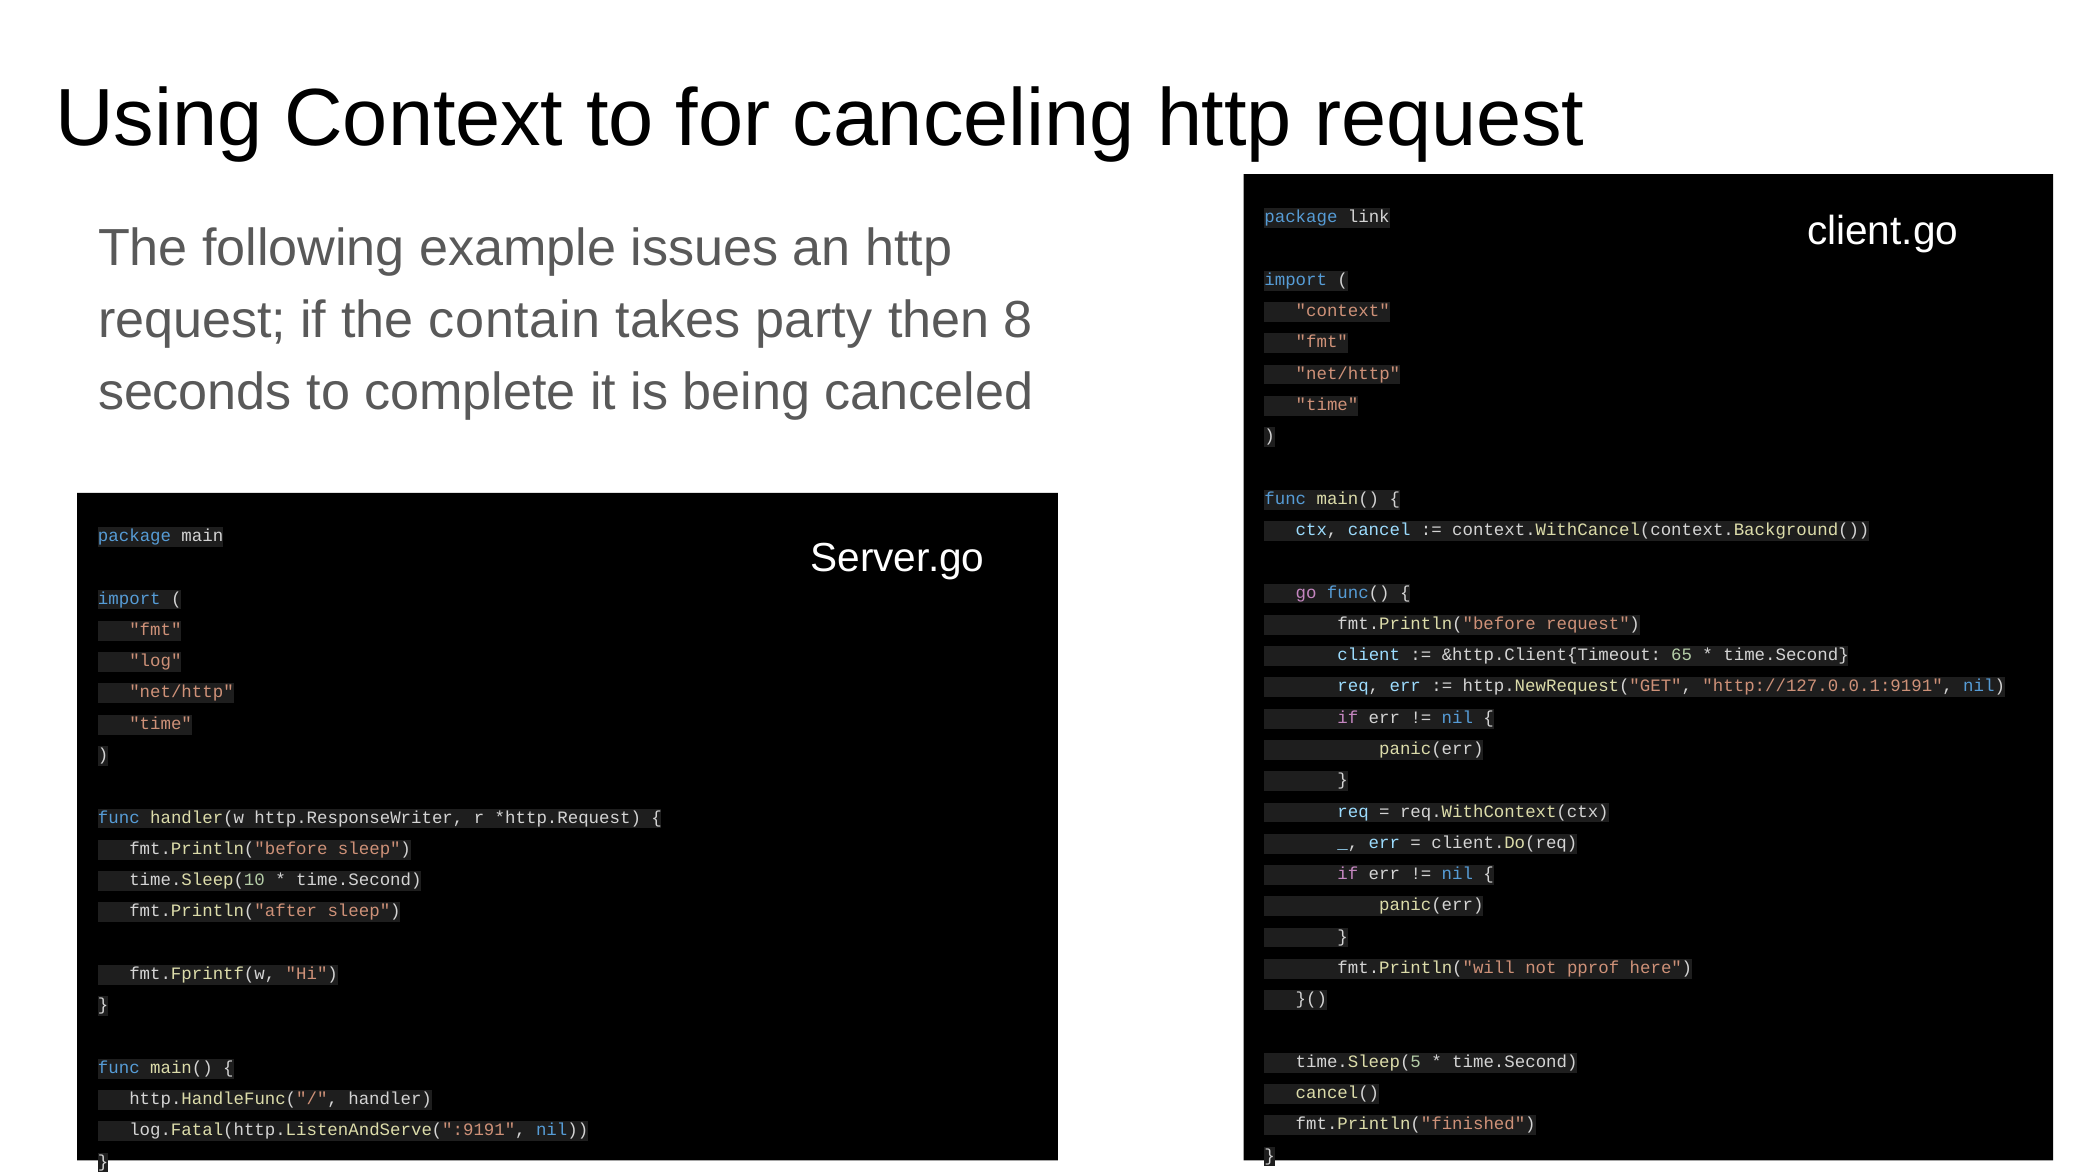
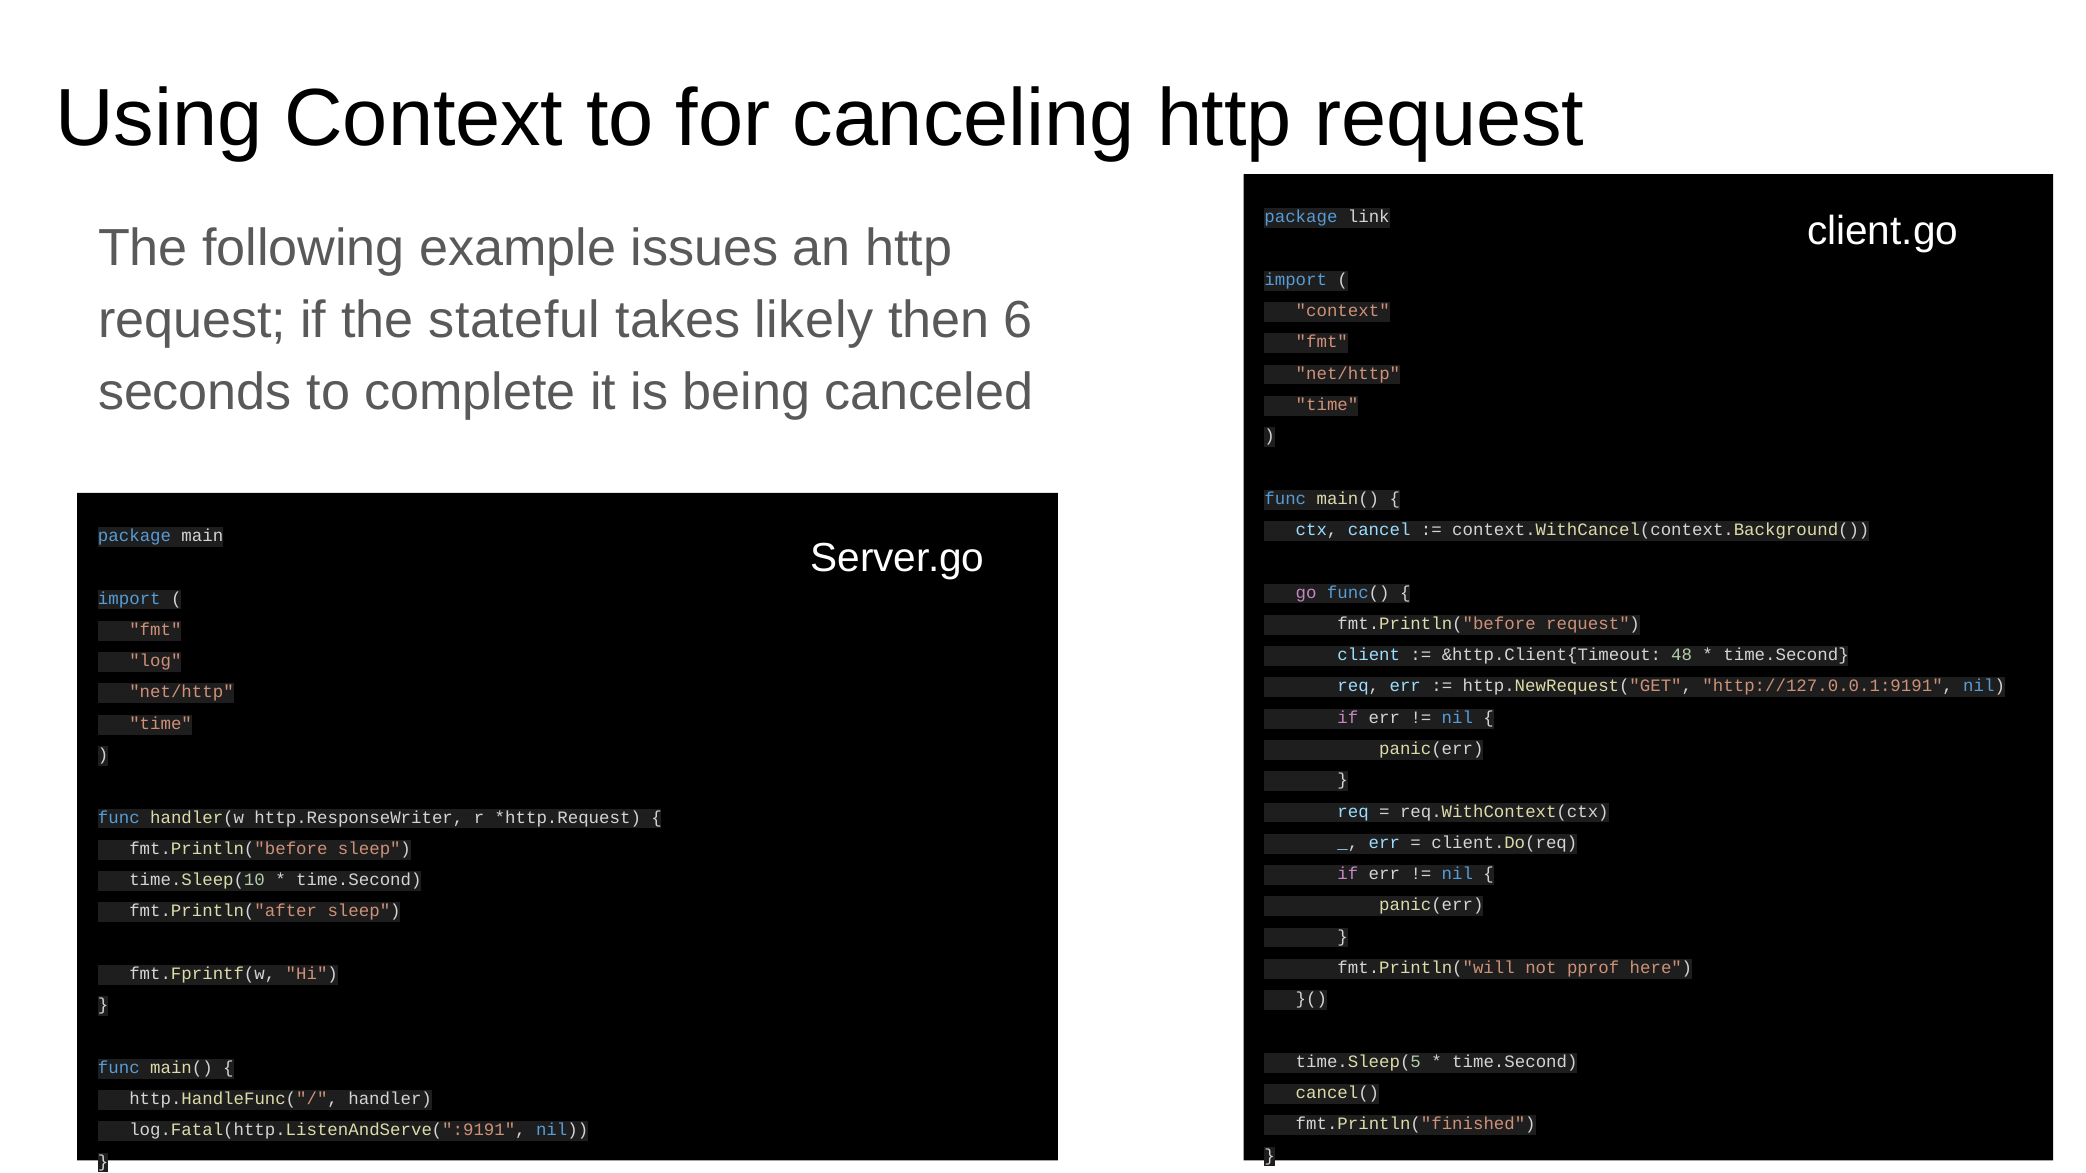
contain: contain -> stateful
party: party -> likely
8: 8 -> 6
65: 65 -> 48
